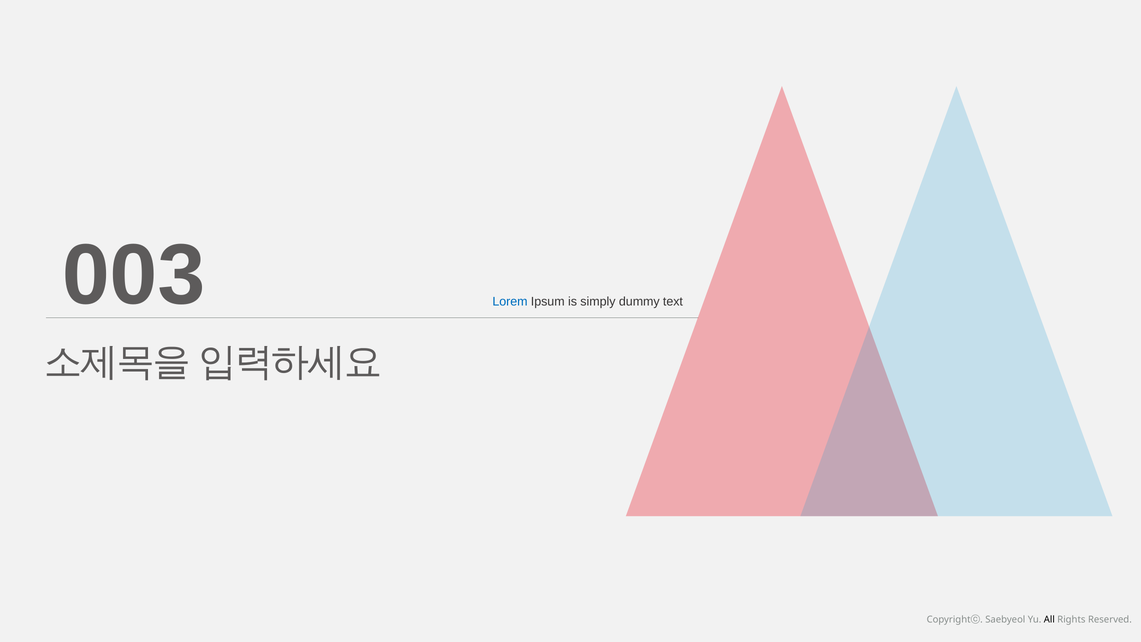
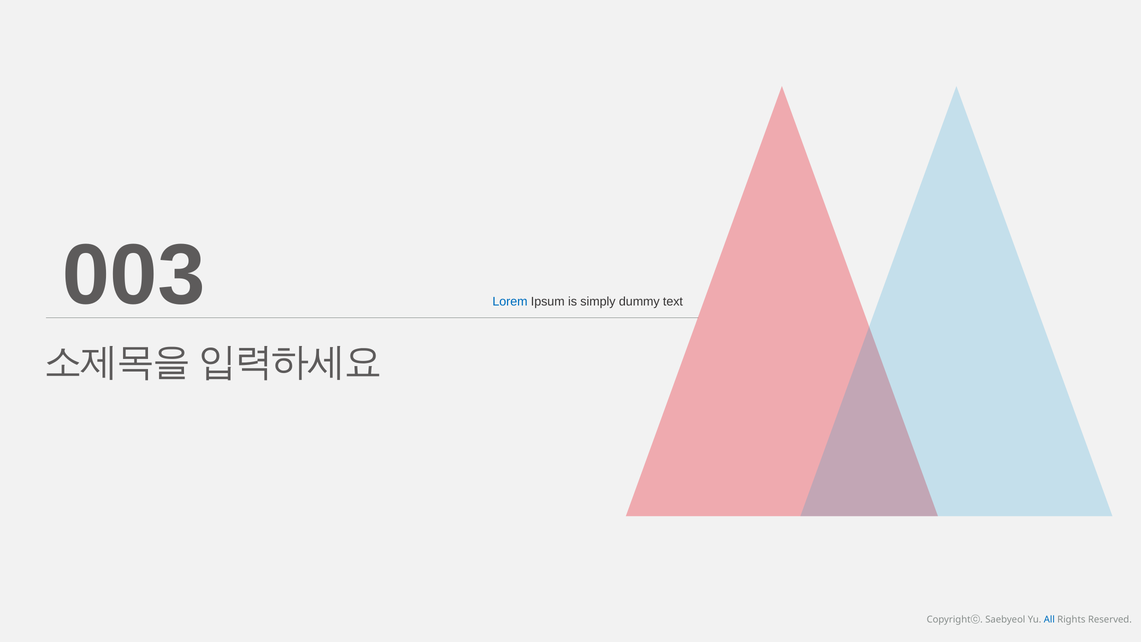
All colour: black -> blue
